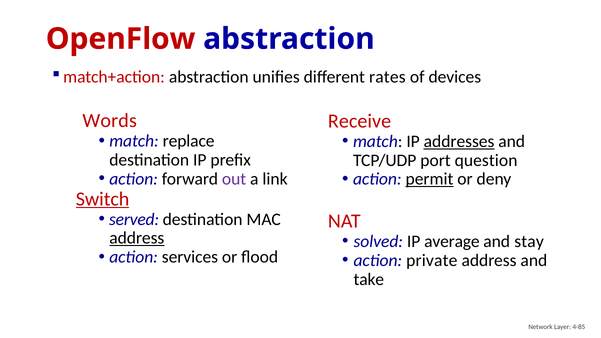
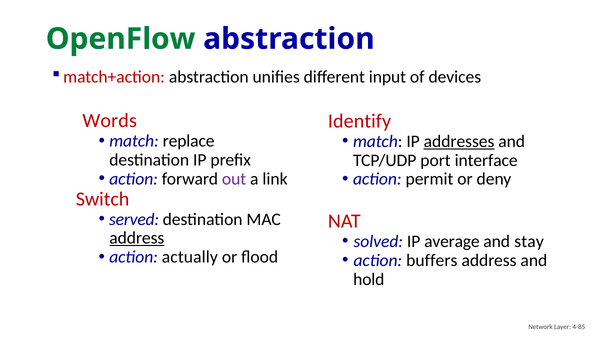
OpenFlow colour: red -> green
rates: rates -> input
Receive: Receive -> Identify
question: question -> interface
permit underline: present -> none
Switch underline: present -> none
services: services -> actually
private: private -> buffers
take: take -> hold
